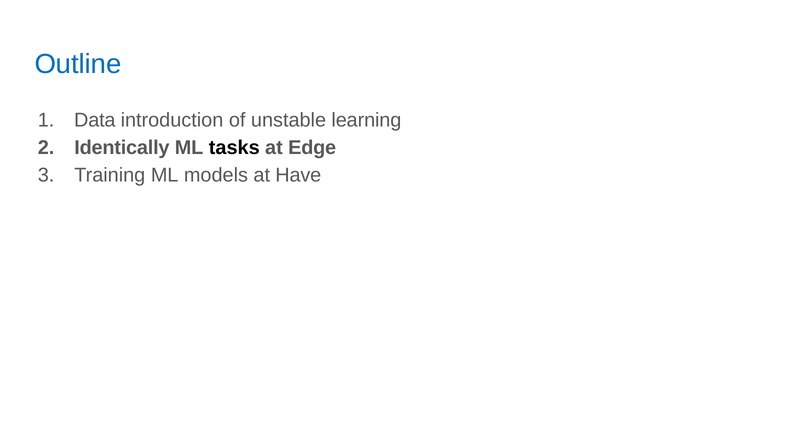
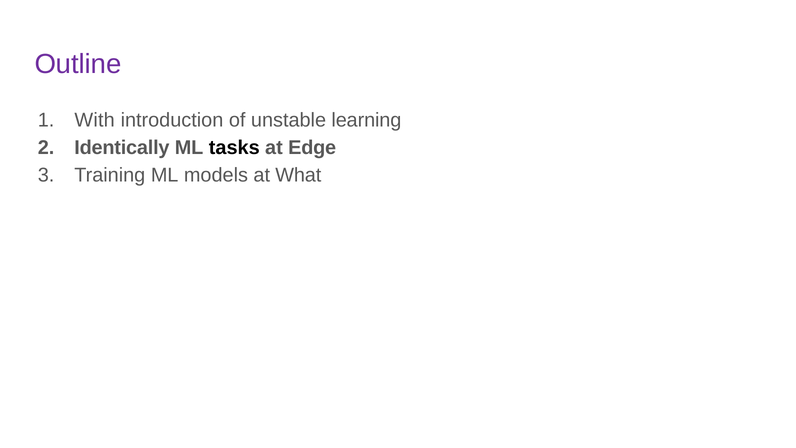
Outline colour: blue -> purple
Data: Data -> With
Have: Have -> What
